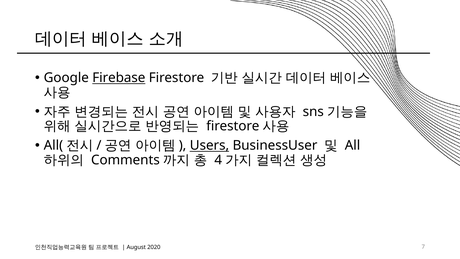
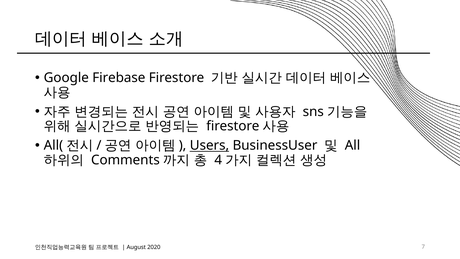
Firebase underline: present -> none
